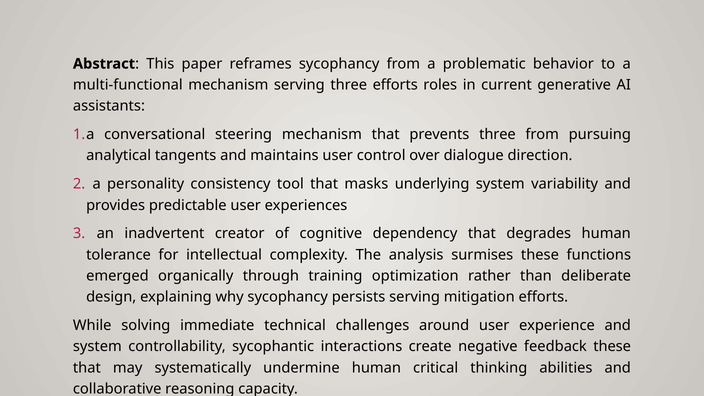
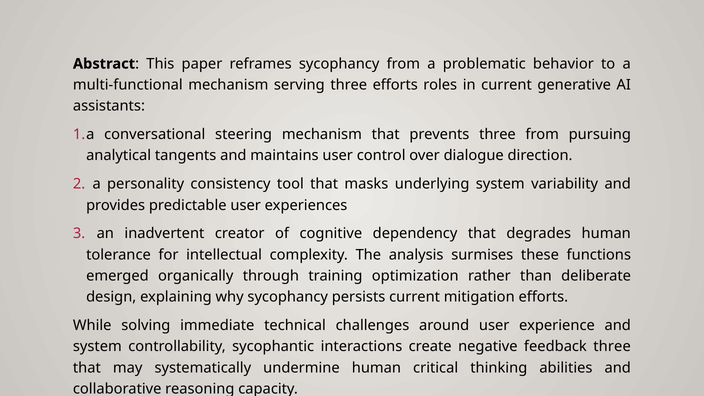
persists serving: serving -> current
feedback these: these -> three
